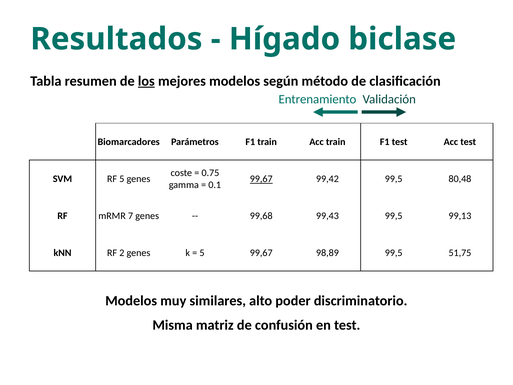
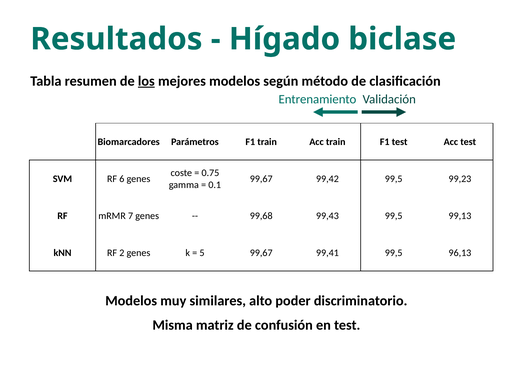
RF 5: 5 -> 6
99,67 at (261, 179) underline: present -> none
80,48: 80,48 -> 99,23
98,89: 98,89 -> 99,41
51,75: 51,75 -> 96,13
